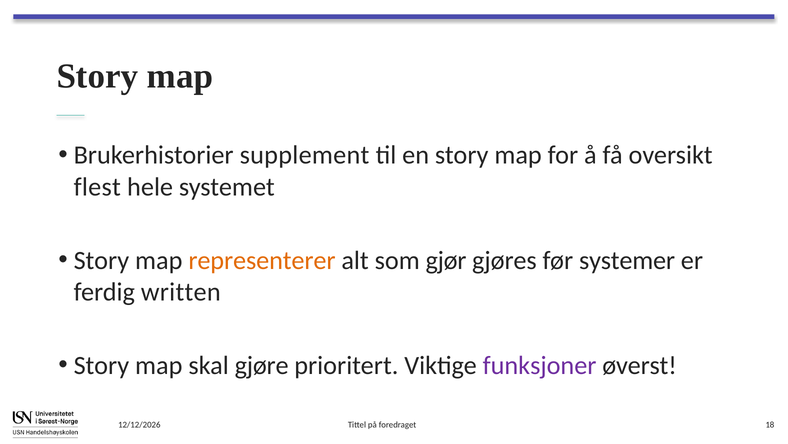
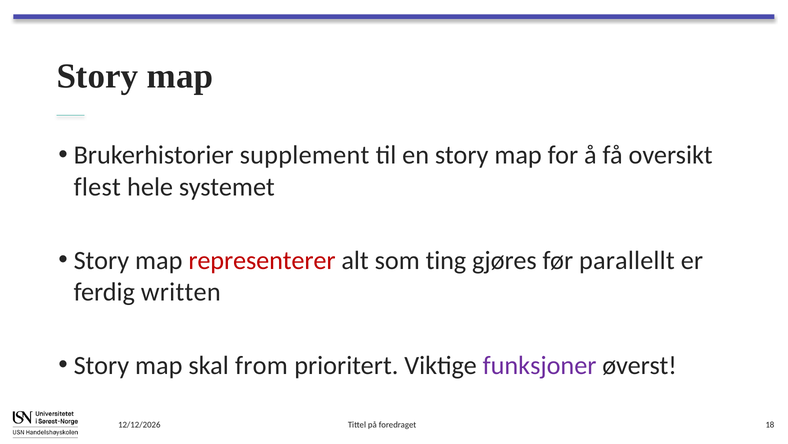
representerer colour: orange -> red
gjør: gjør -> ting
systemer: systemer -> parallellt
gjøre: gjøre -> from
